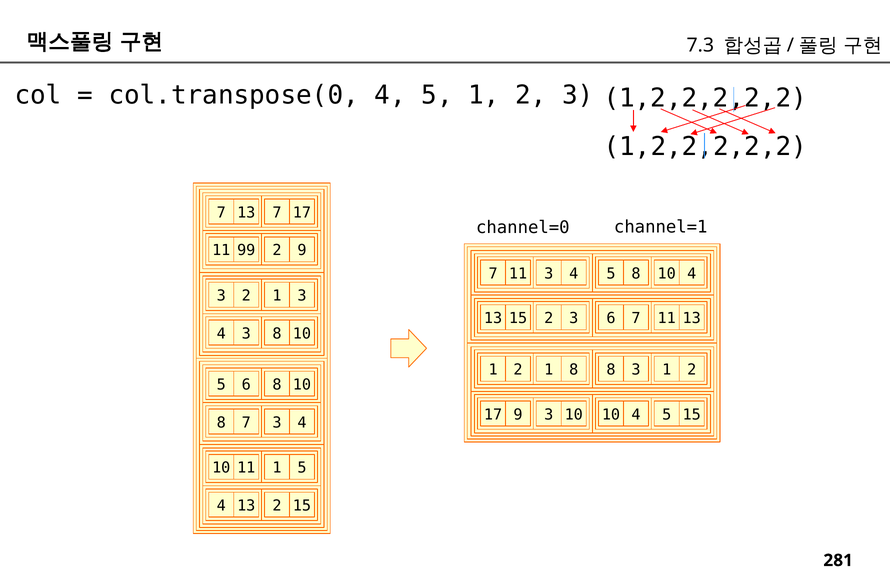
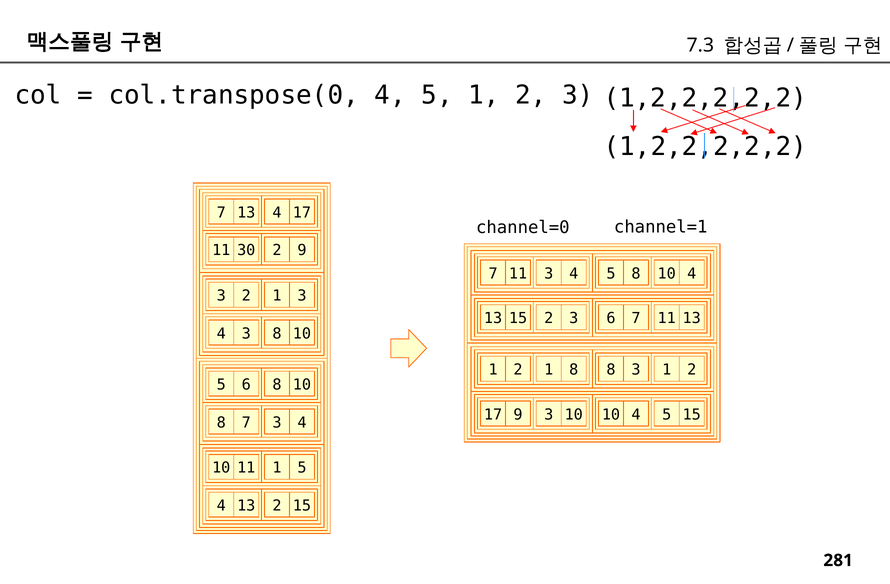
13 7: 7 -> 4
99: 99 -> 30
